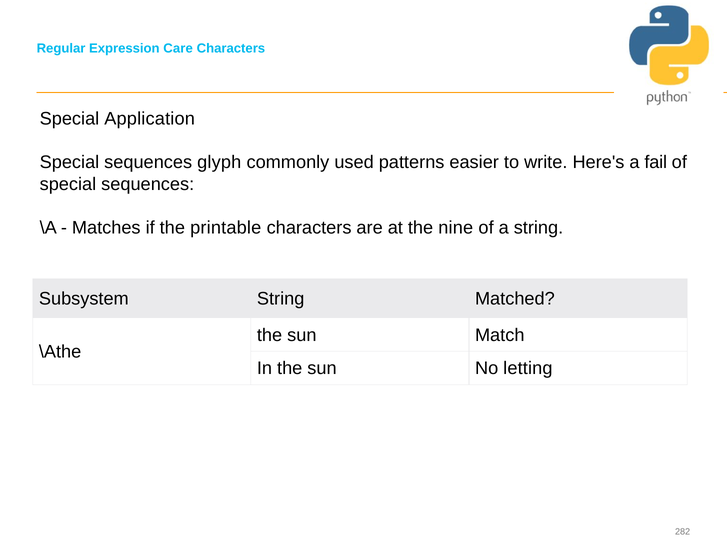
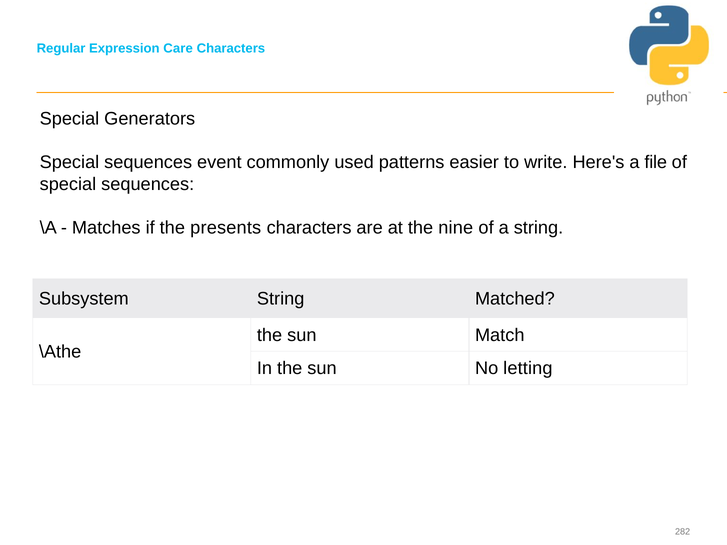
Application: Application -> Generators
glyph: glyph -> event
fail: fail -> file
printable: printable -> presents
